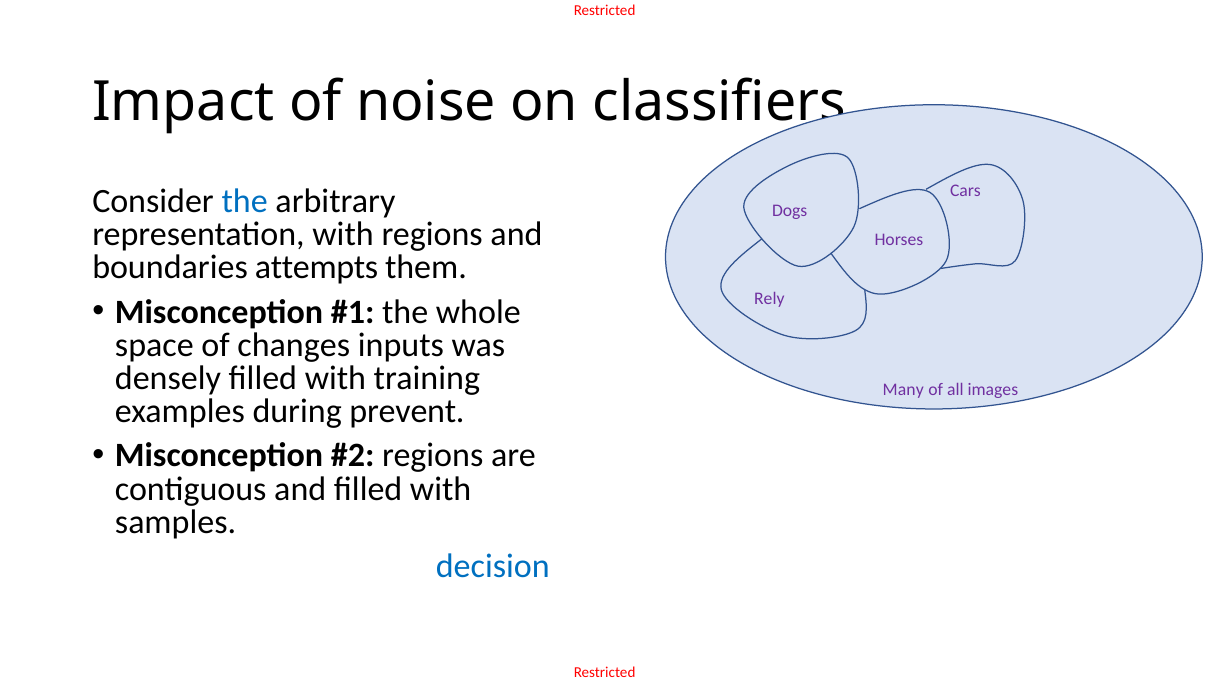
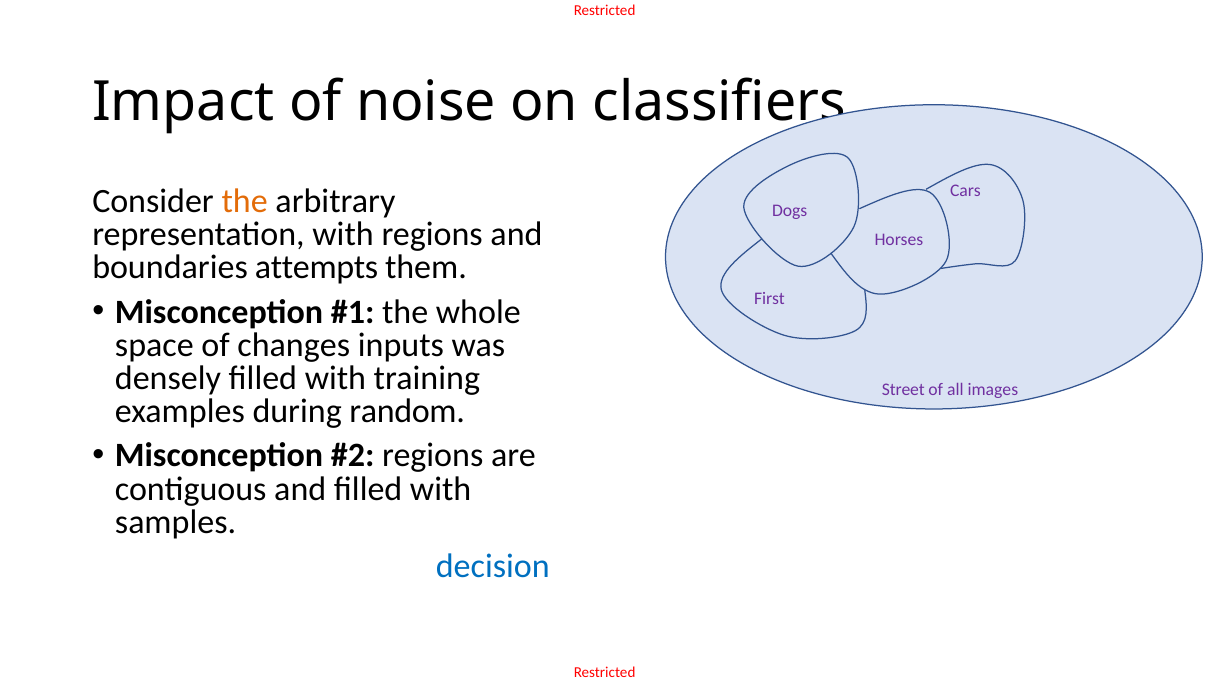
the at (245, 201) colour: blue -> orange
Rely: Rely -> First
Many: Many -> Street
prevent: prevent -> random
